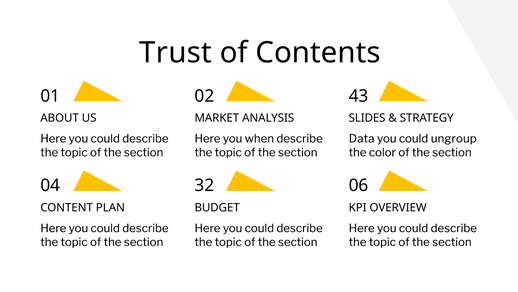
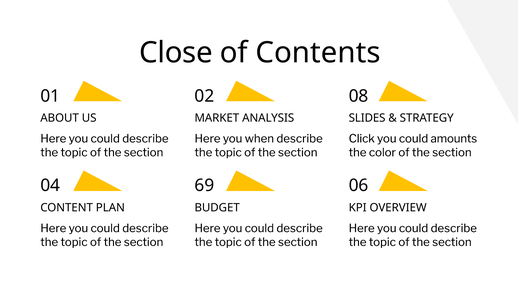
Trust: Trust -> Close
43: 43 -> 08
Data: Data -> Click
ungroup: ungroup -> amounts
32: 32 -> 69
